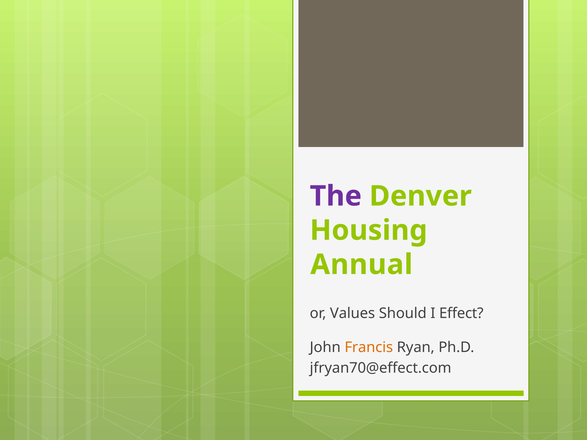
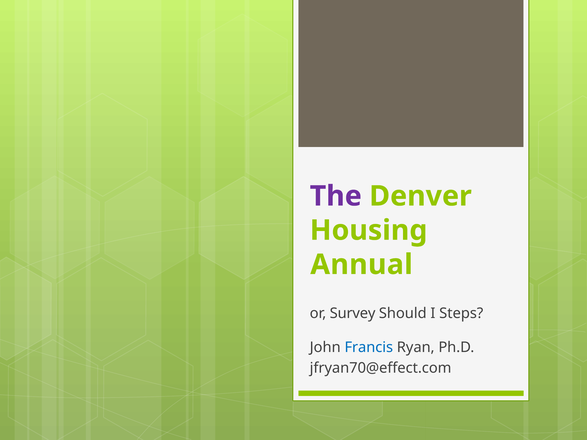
Values: Values -> Survey
Effect: Effect -> Steps
Francis colour: orange -> blue
